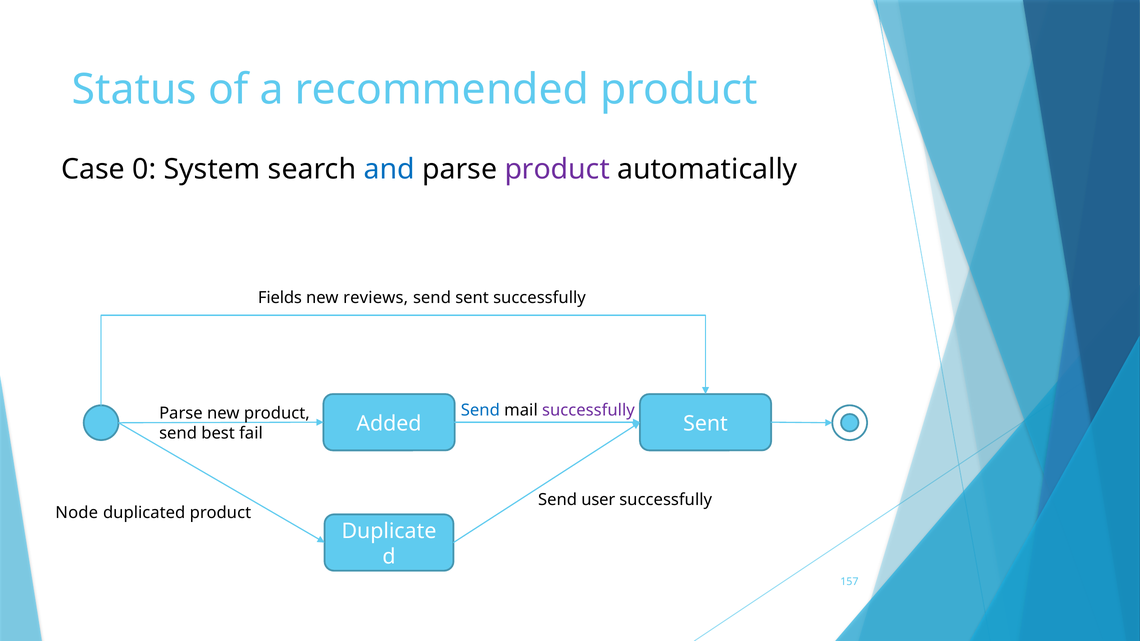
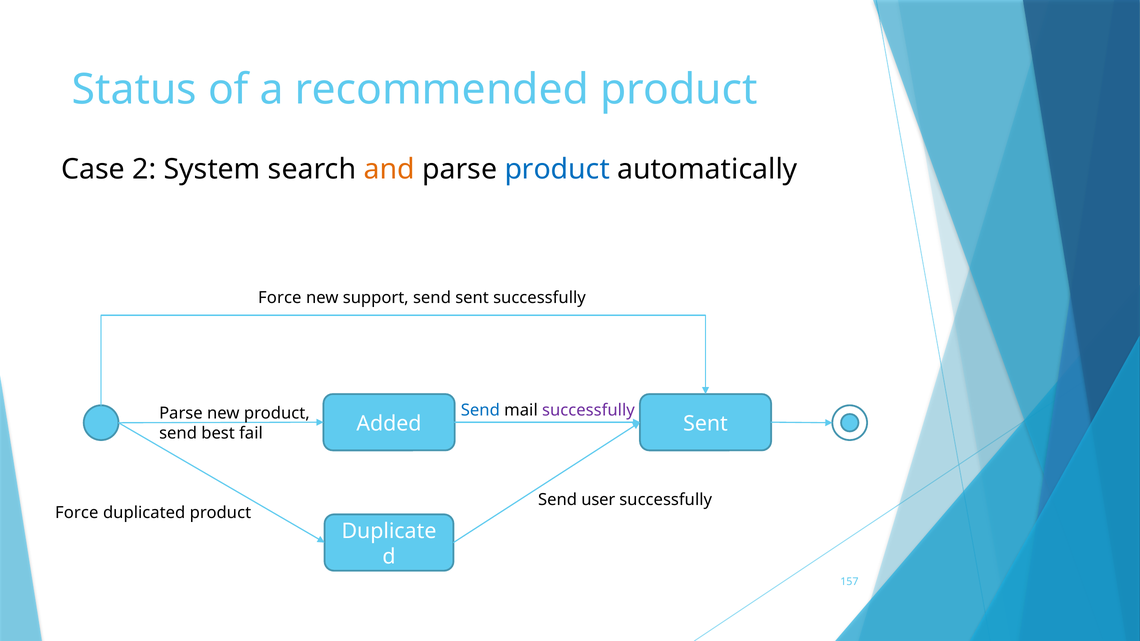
0: 0 -> 2
and colour: blue -> orange
product at (557, 169) colour: purple -> blue
Fields at (280, 298): Fields -> Force
reviews: reviews -> support
Node at (77, 513): Node -> Force
